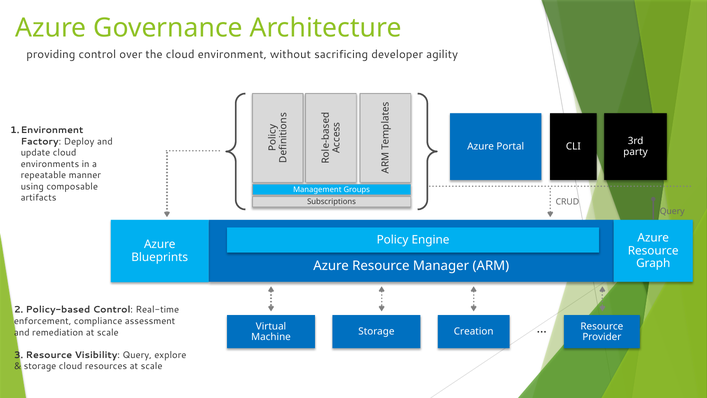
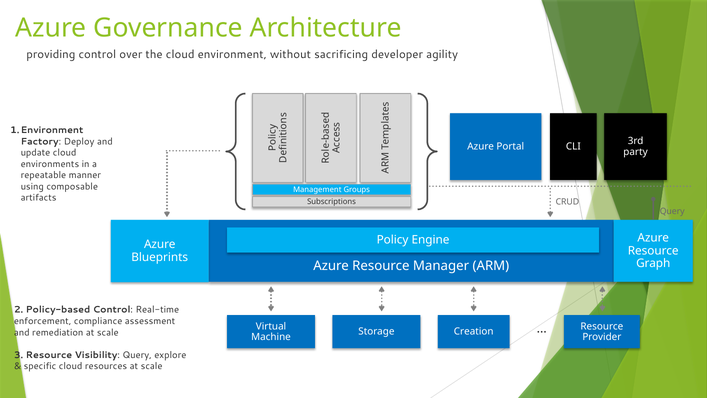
storage at (40, 366): storage -> specific
